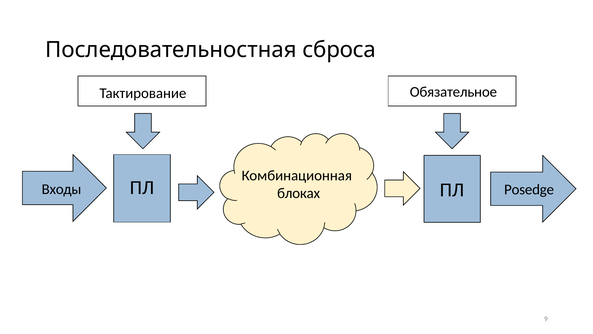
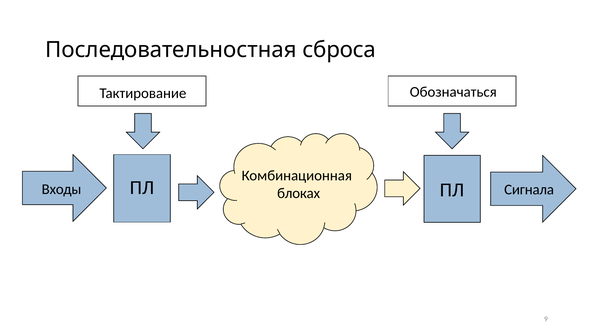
Обязательное: Обязательное -> Обозначаться
Posedge: Posedge -> Сигнала
